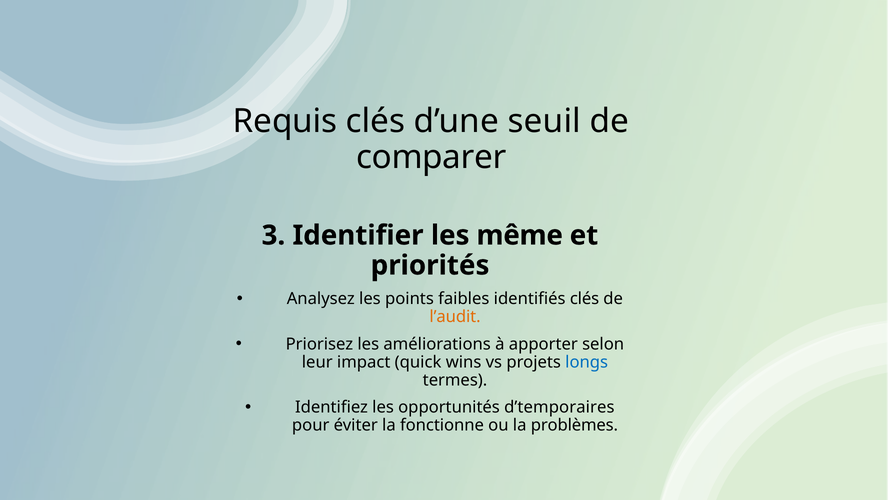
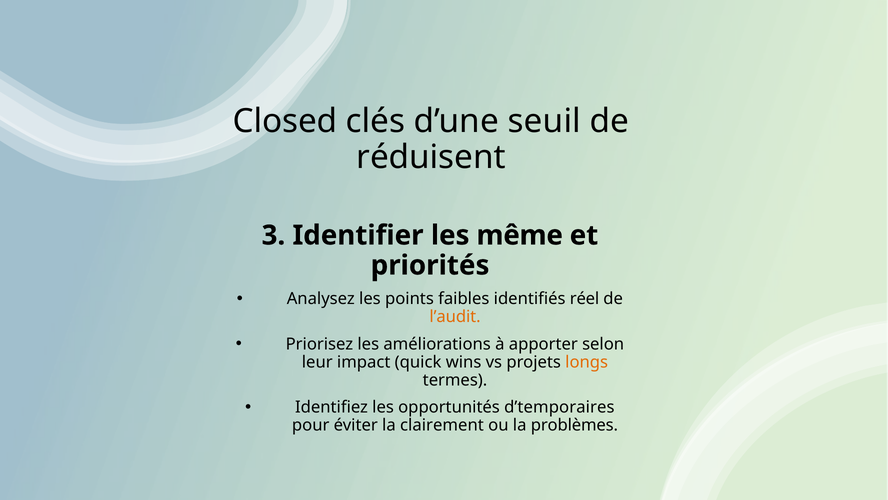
Requis: Requis -> Closed
comparer: comparer -> réduisent
identifiés clés: clés -> réel
longs colour: blue -> orange
fonctionne: fonctionne -> clairement
